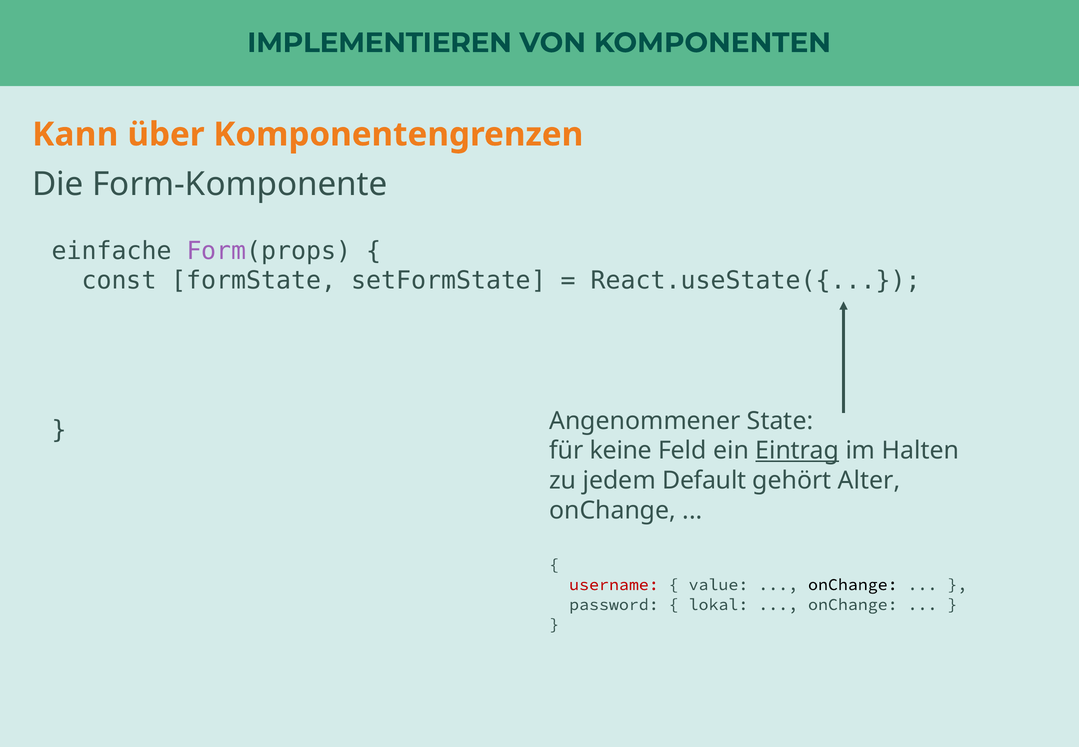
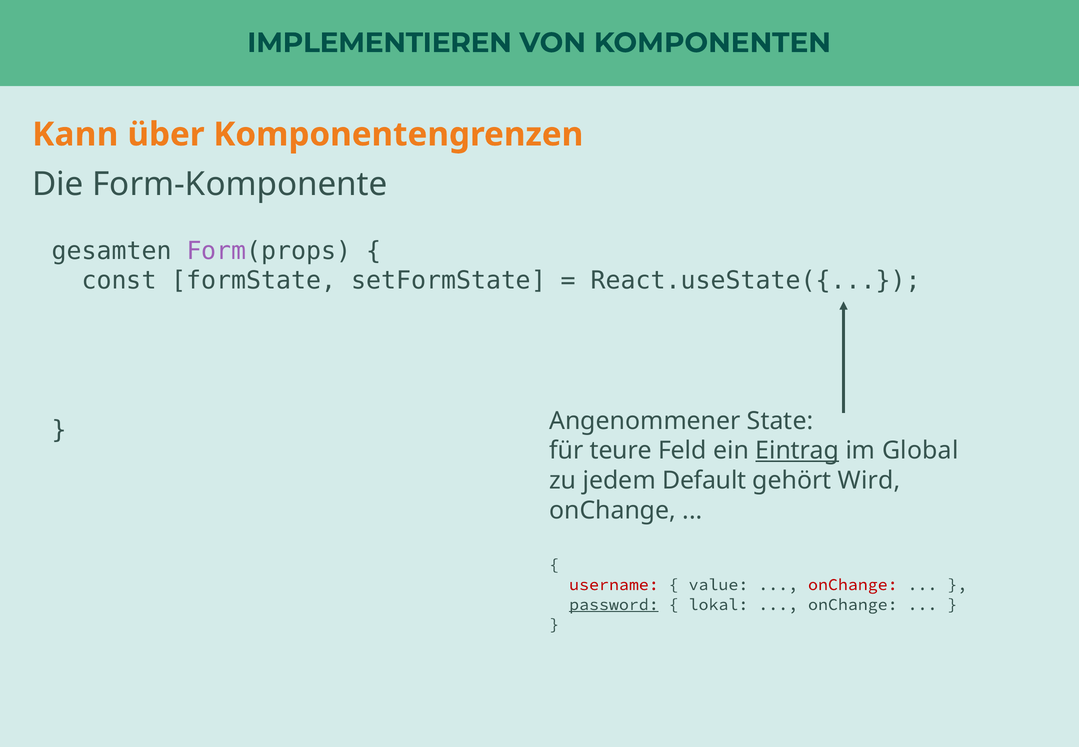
einfache: einfache -> gesamten
keine: keine -> teure
Halten: Halten -> Global
Alter: Alter -> Wird
onChange at (853, 585) colour: black -> red
password underline: none -> present
